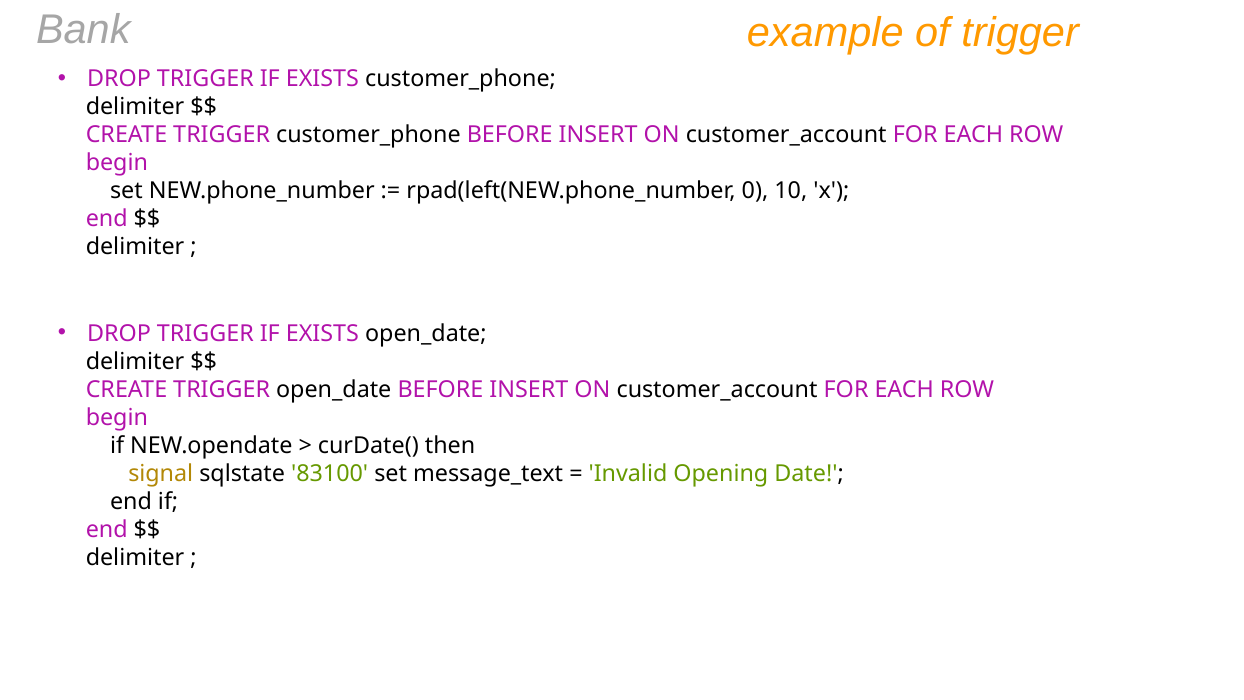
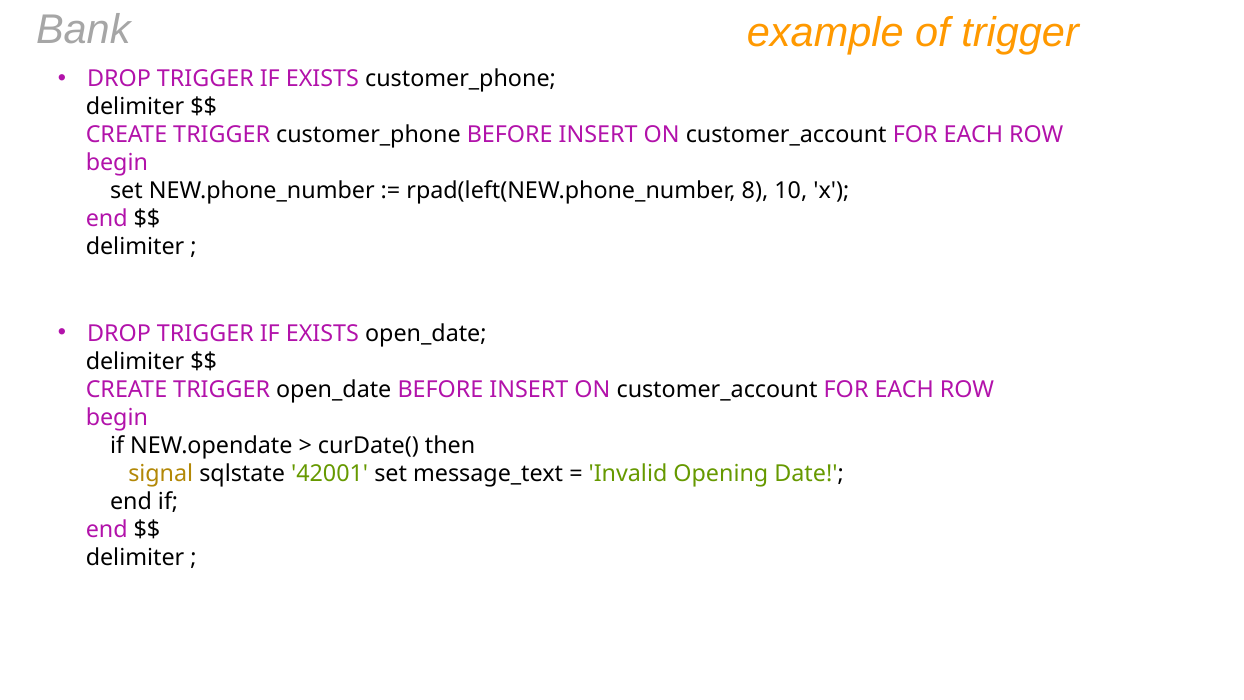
0: 0 -> 8
83100: 83100 -> 42001
